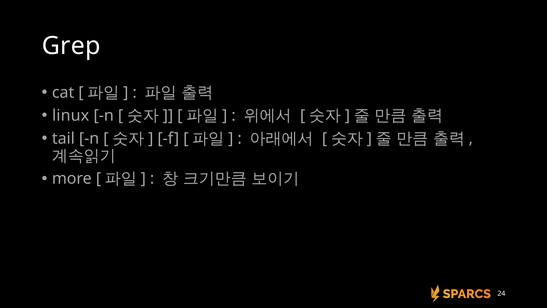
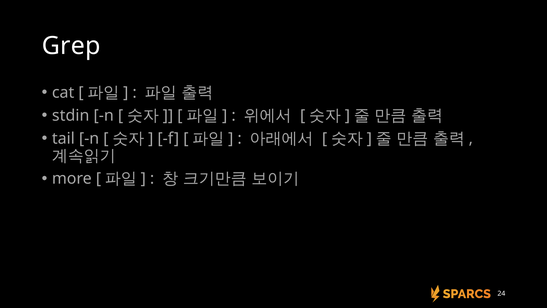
linux: linux -> stdin
